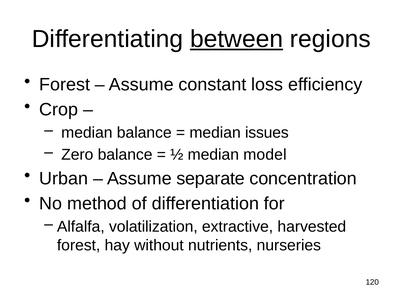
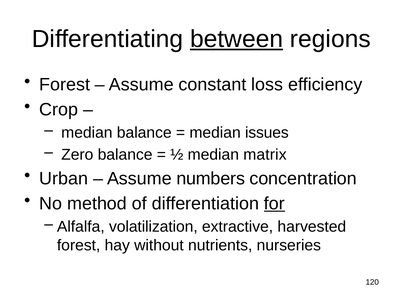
model: model -> matrix
separate: separate -> numbers
for underline: none -> present
